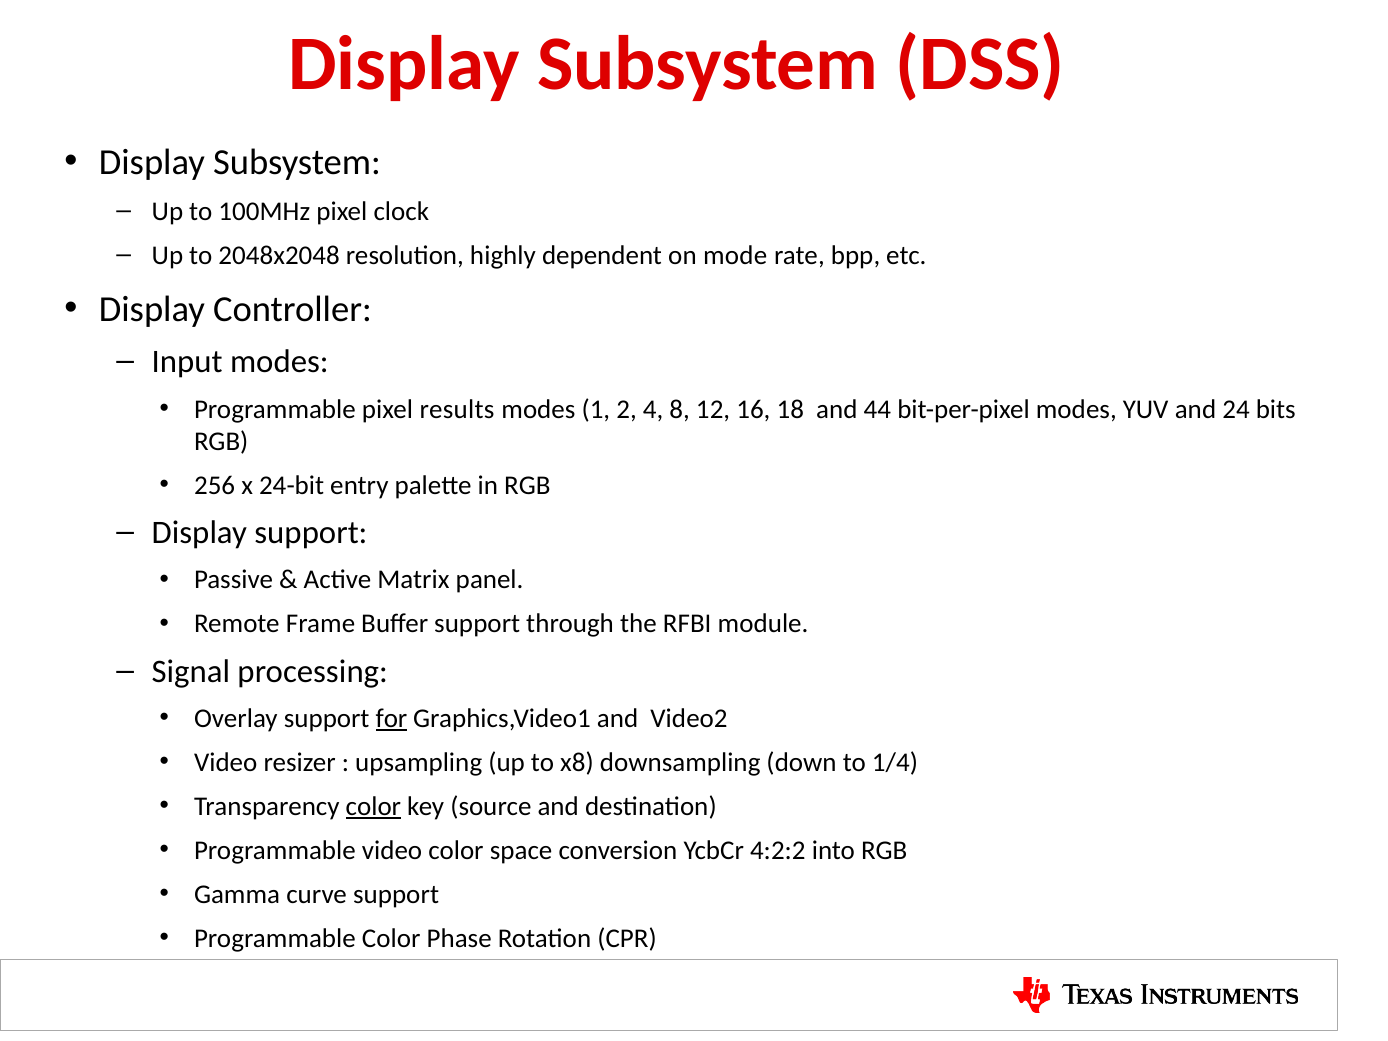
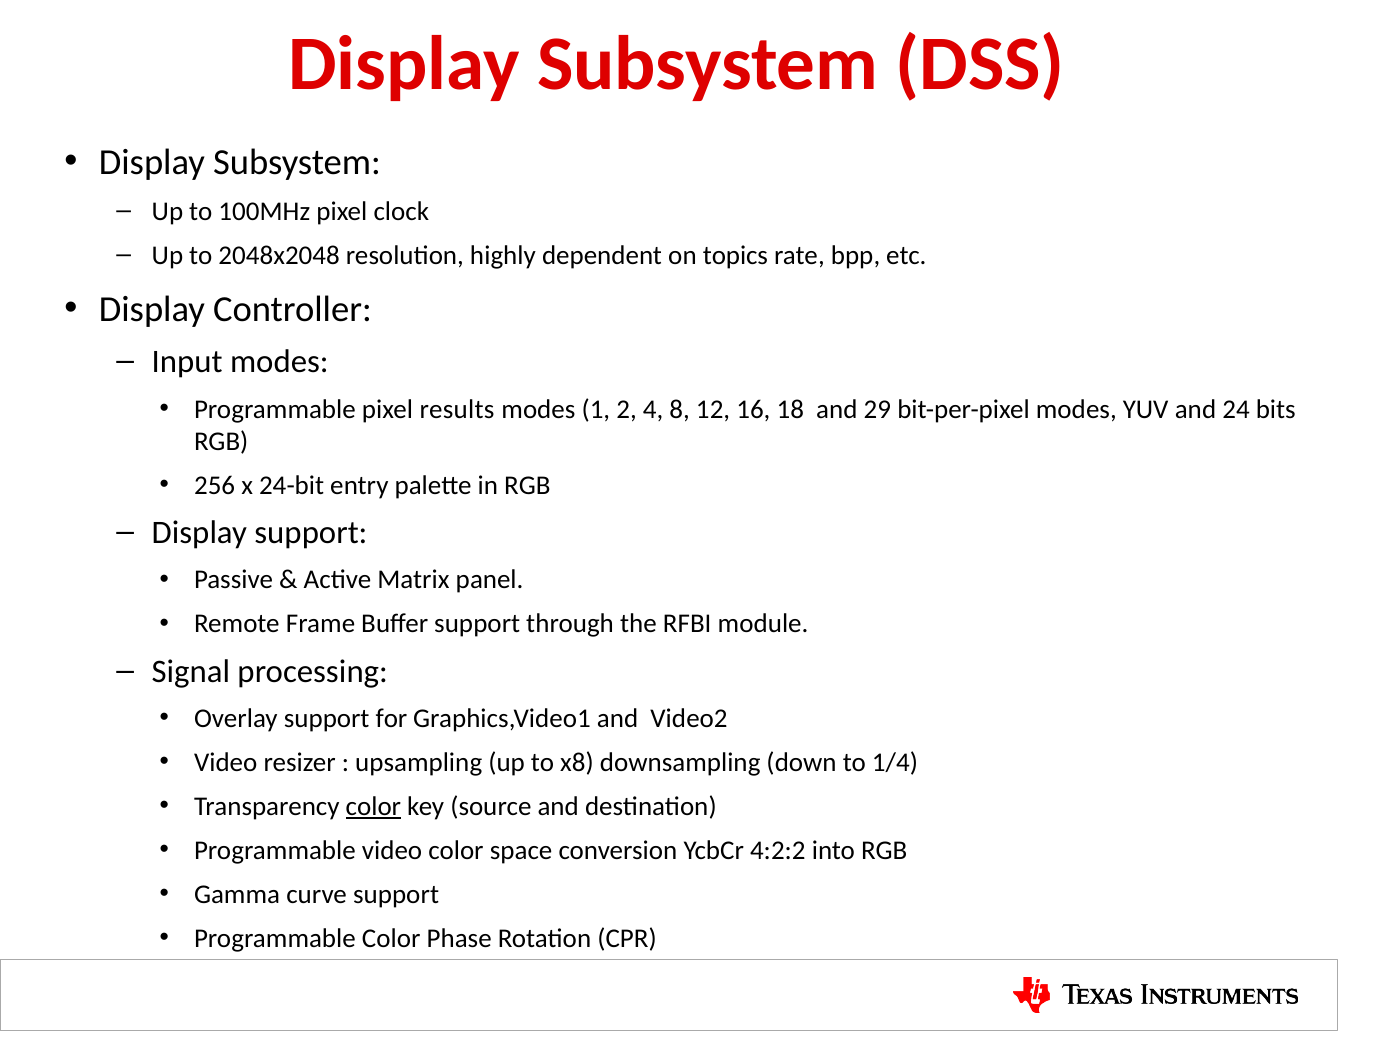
mode: mode -> topics
44: 44 -> 29
for underline: present -> none
